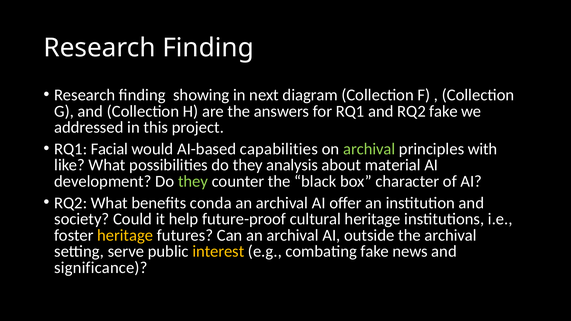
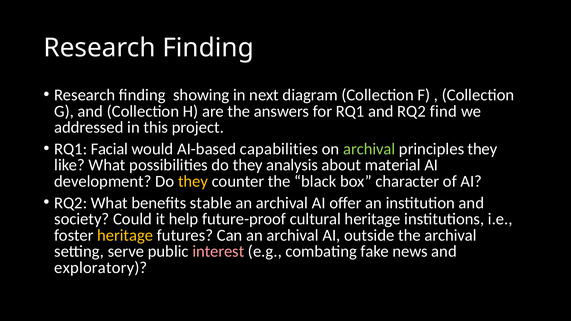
RQ2 fake: fake -> find
principles with: with -> they
they at (193, 181) colour: light green -> yellow
conda: conda -> stable
interest colour: yellow -> pink
significance: significance -> exploratory
